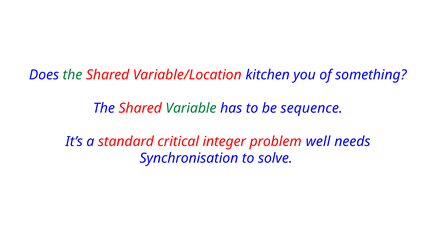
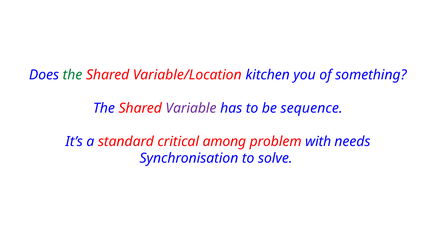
Variable colour: green -> purple
integer: integer -> among
well: well -> with
